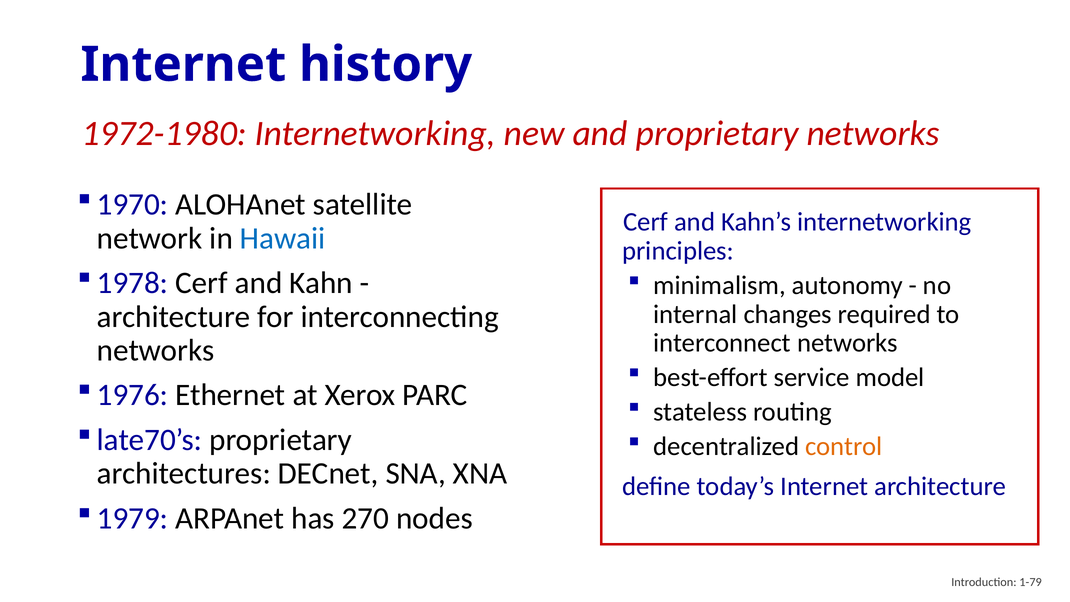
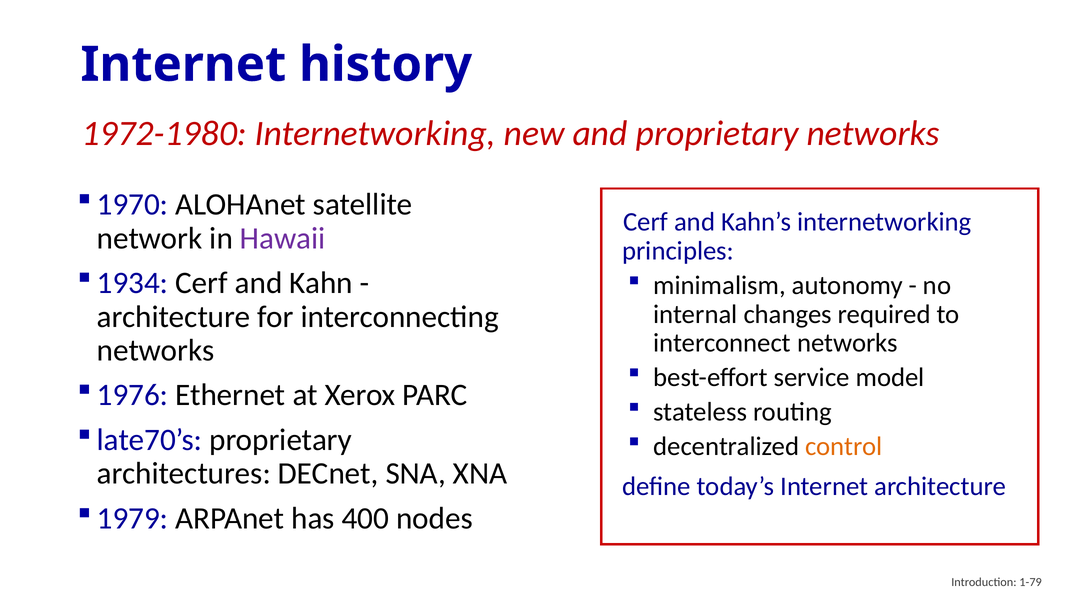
Hawaii colour: blue -> purple
1978: 1978 -> 1934
270: 270 -> 400
